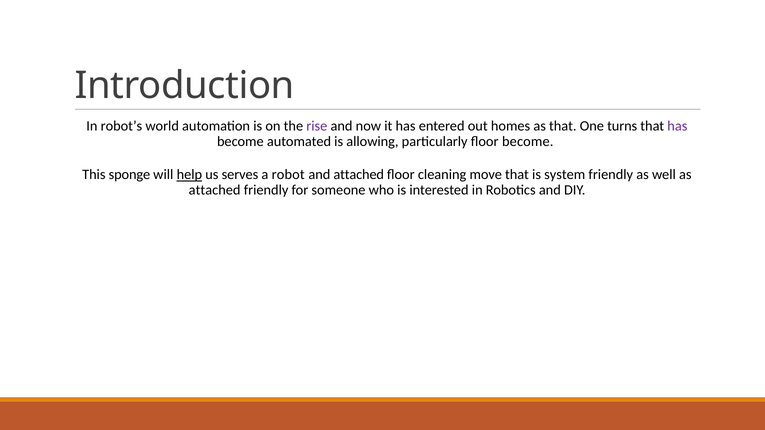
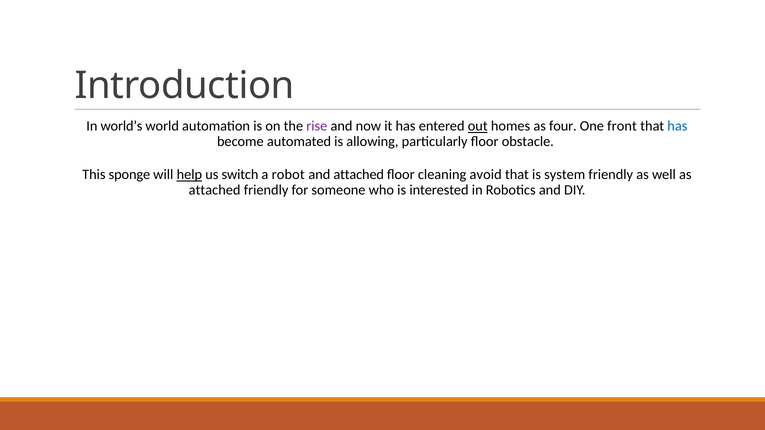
robot’s: robot’s -> world’s
out underline: none -> present
as that: that -> four
turns: turns -> front
has at (677, 126) colour: purple -> blue
floor become: become -> obstacle
serves: serves -> switch
move: move -> avoid
